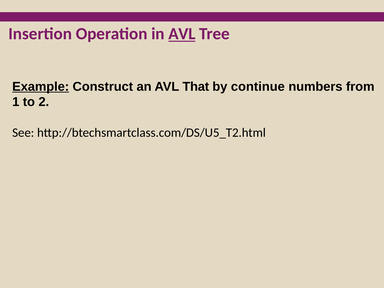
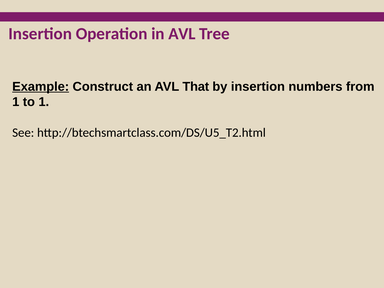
AVL at (182, 34) underline: present -> none
by continue: continue -> insertion
to 2: 2 -> 1
